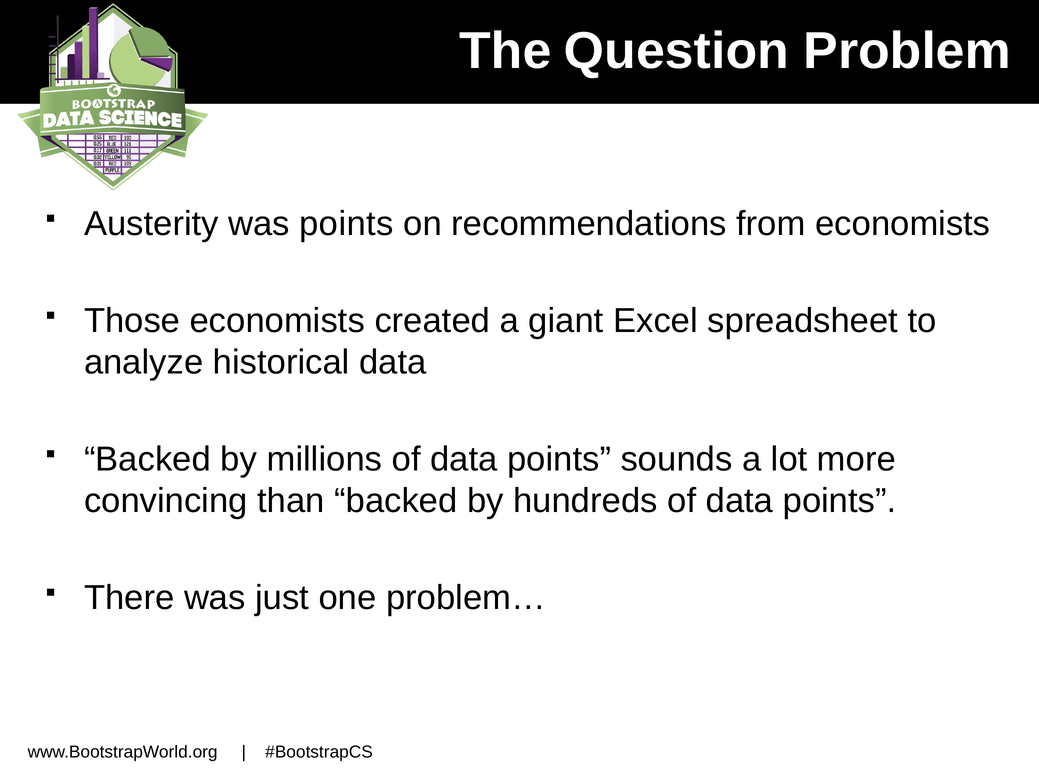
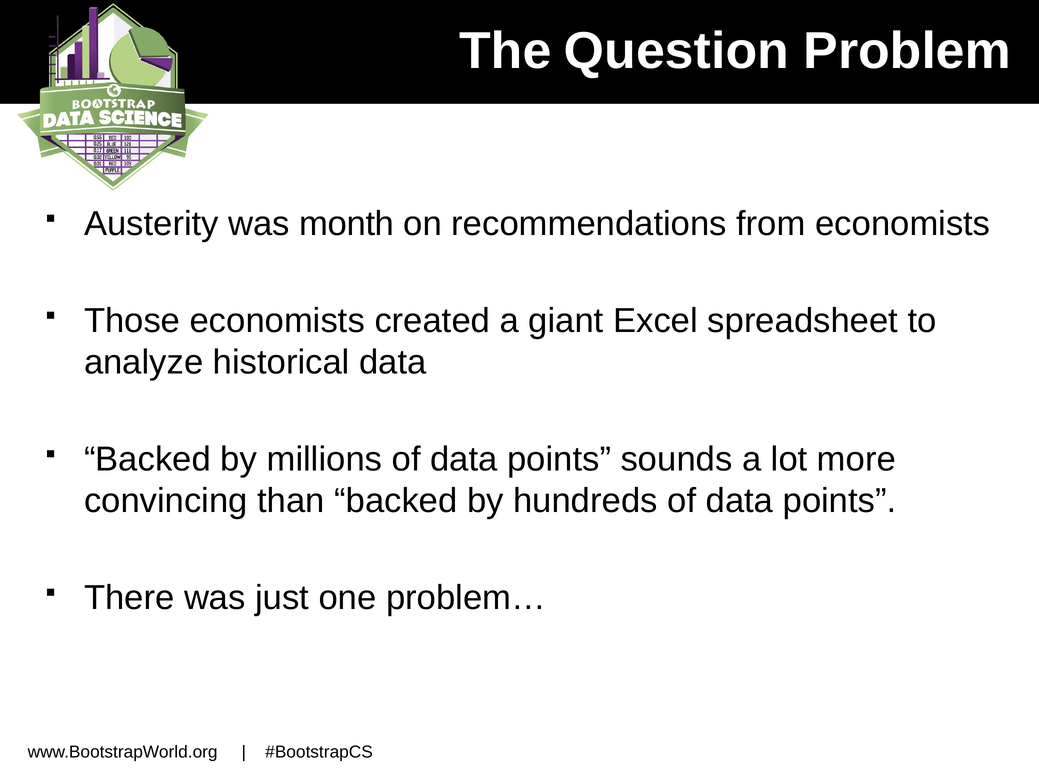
was points: points -> month
